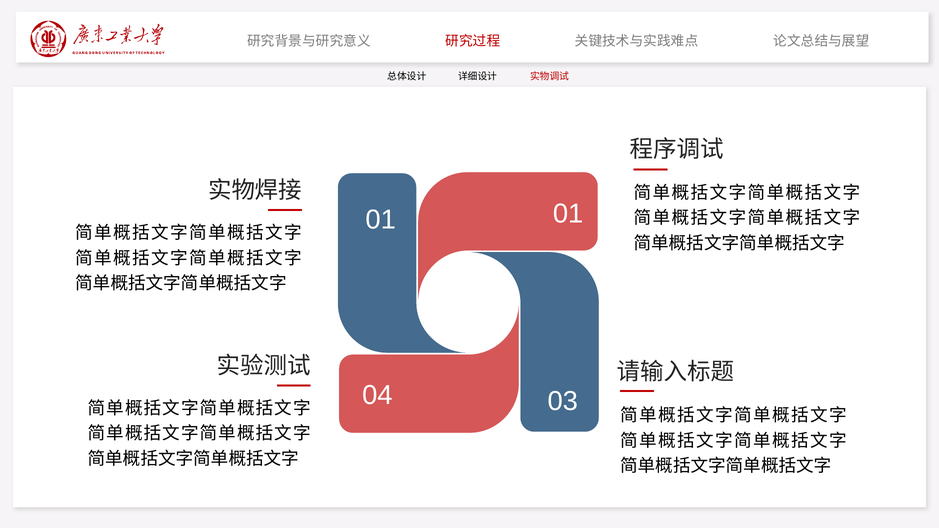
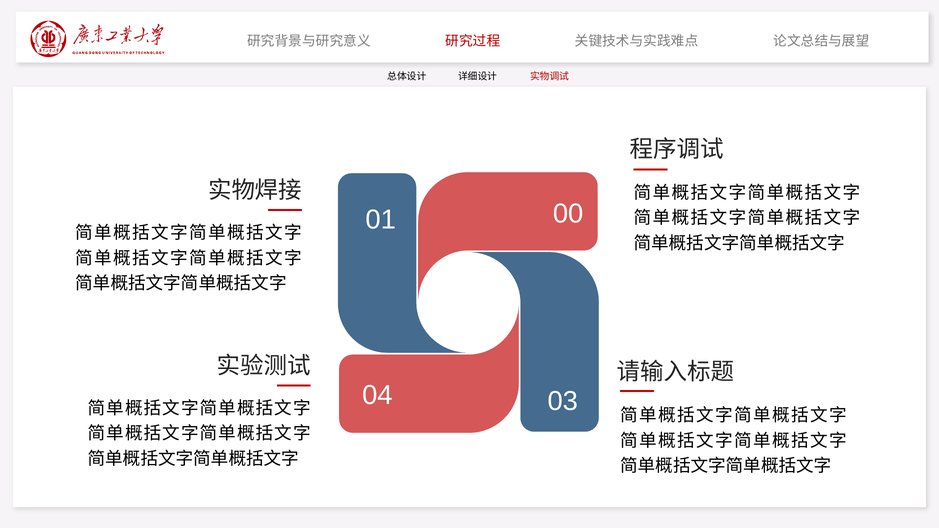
01 01: 01 -> 00
